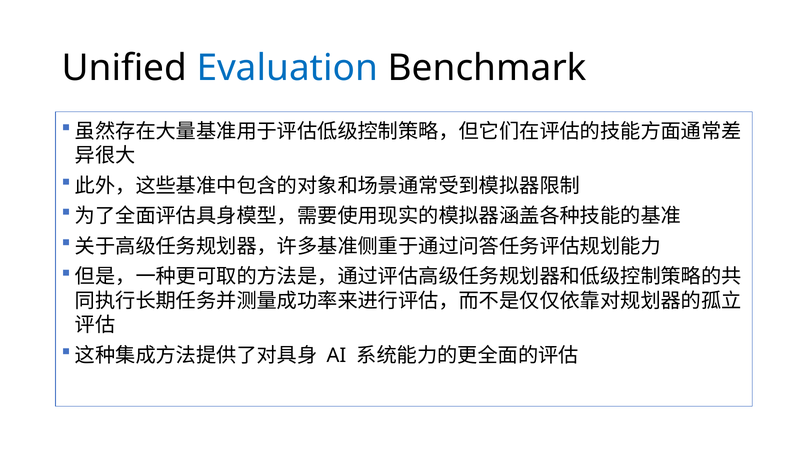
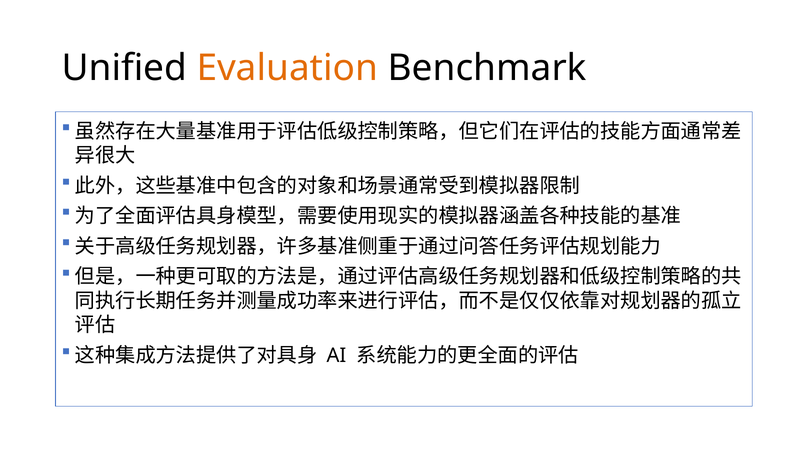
Evaluation colour: blue -> orange
